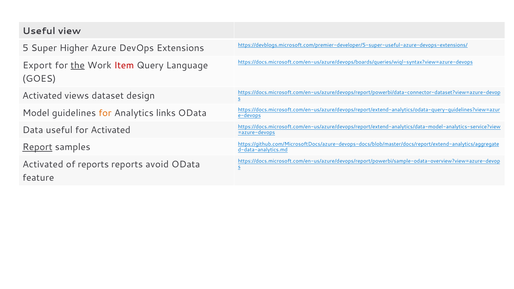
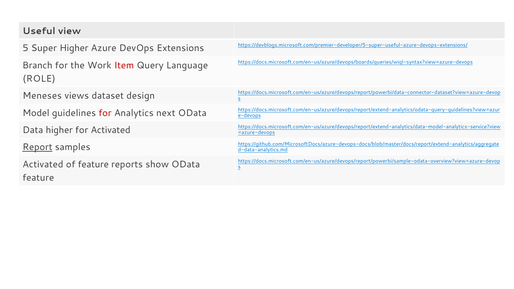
Export: Export -> Branch
the underline: present -> none
GOES: GOES -> ROLE
Activated at (42, 96): Activated -> Meneses
for at (105, 113) colour: orange -> red
links: links -> next
Data useful: useful -> higher
of reports: reports -> feature
avoid: avoid -> show
